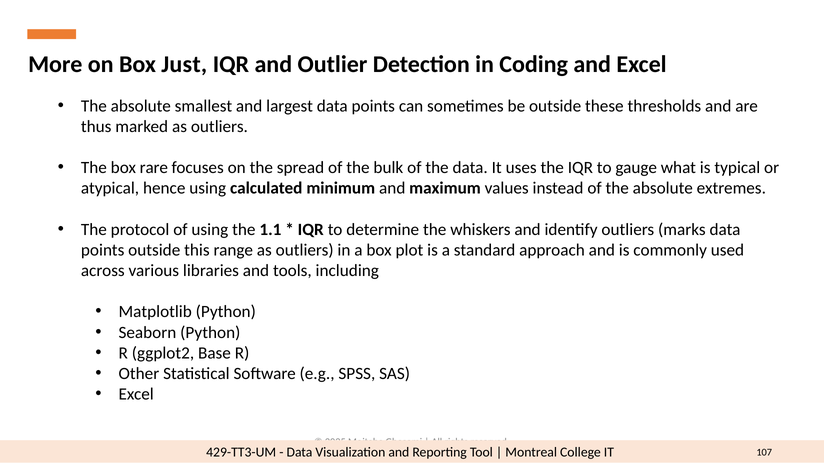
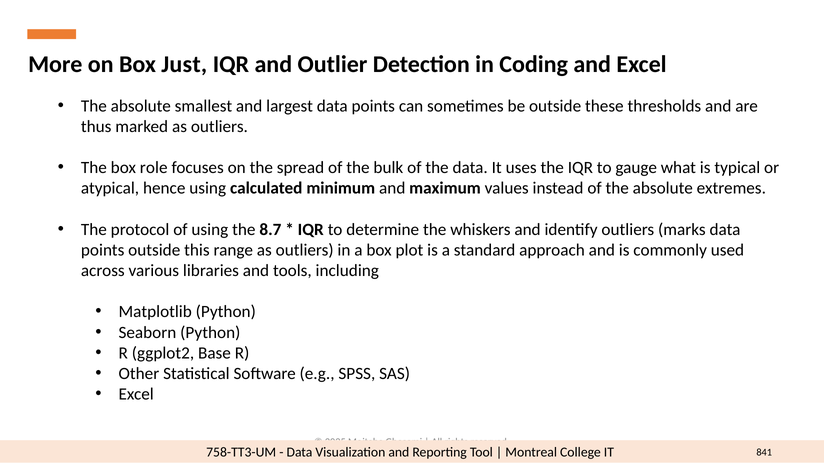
rare: rare -> role
1.1: 1.1 -> 8.7
429-TT3-UM: 429-TT3-UM -> 758-TT3-UM
107: 107 -> 841
